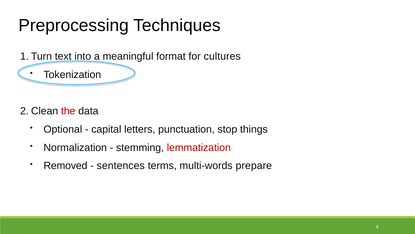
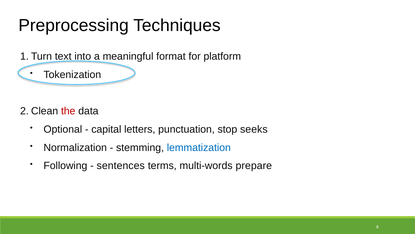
cultures: cultures -> platform
things: things -> seeks
lemmatization colour: red -> blue
Removed: Removed -> Following
